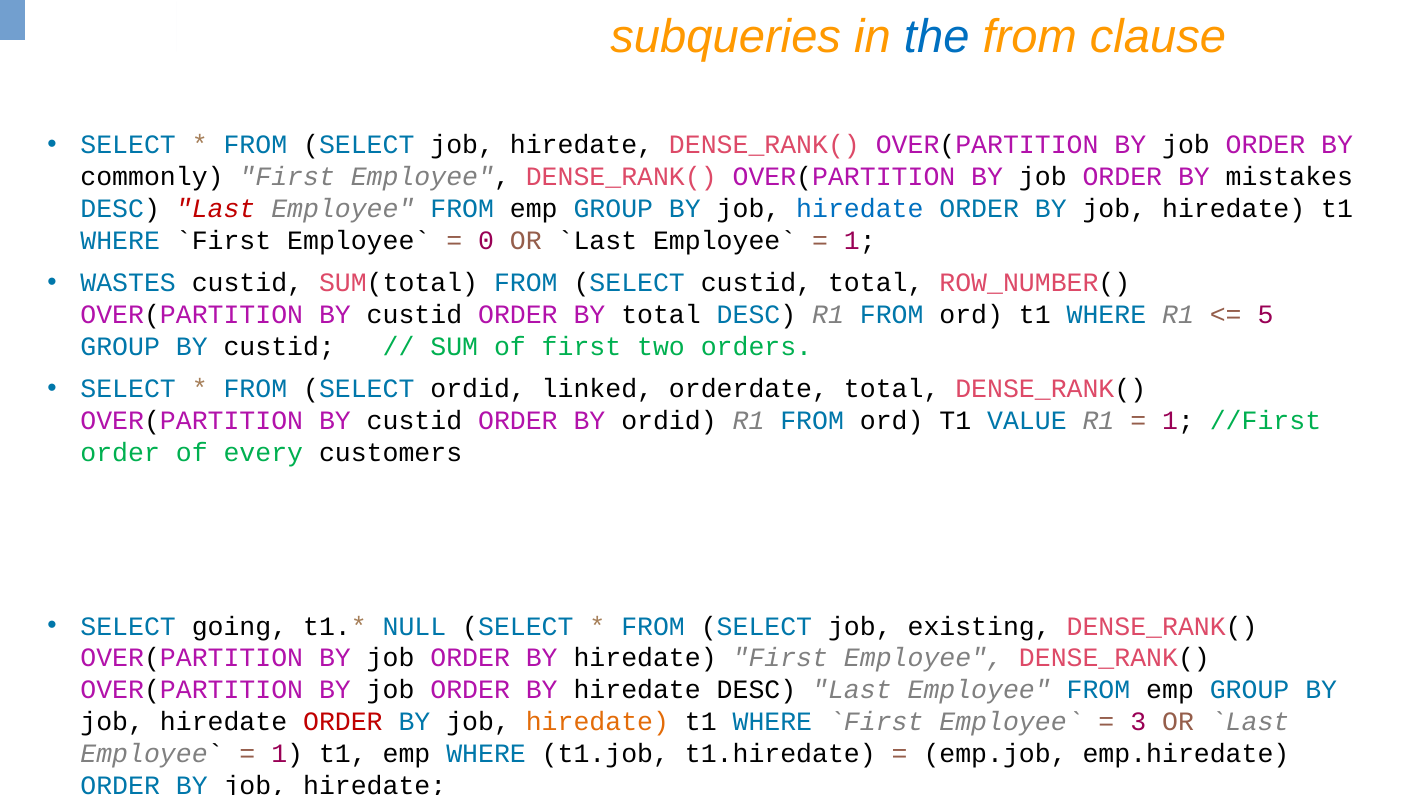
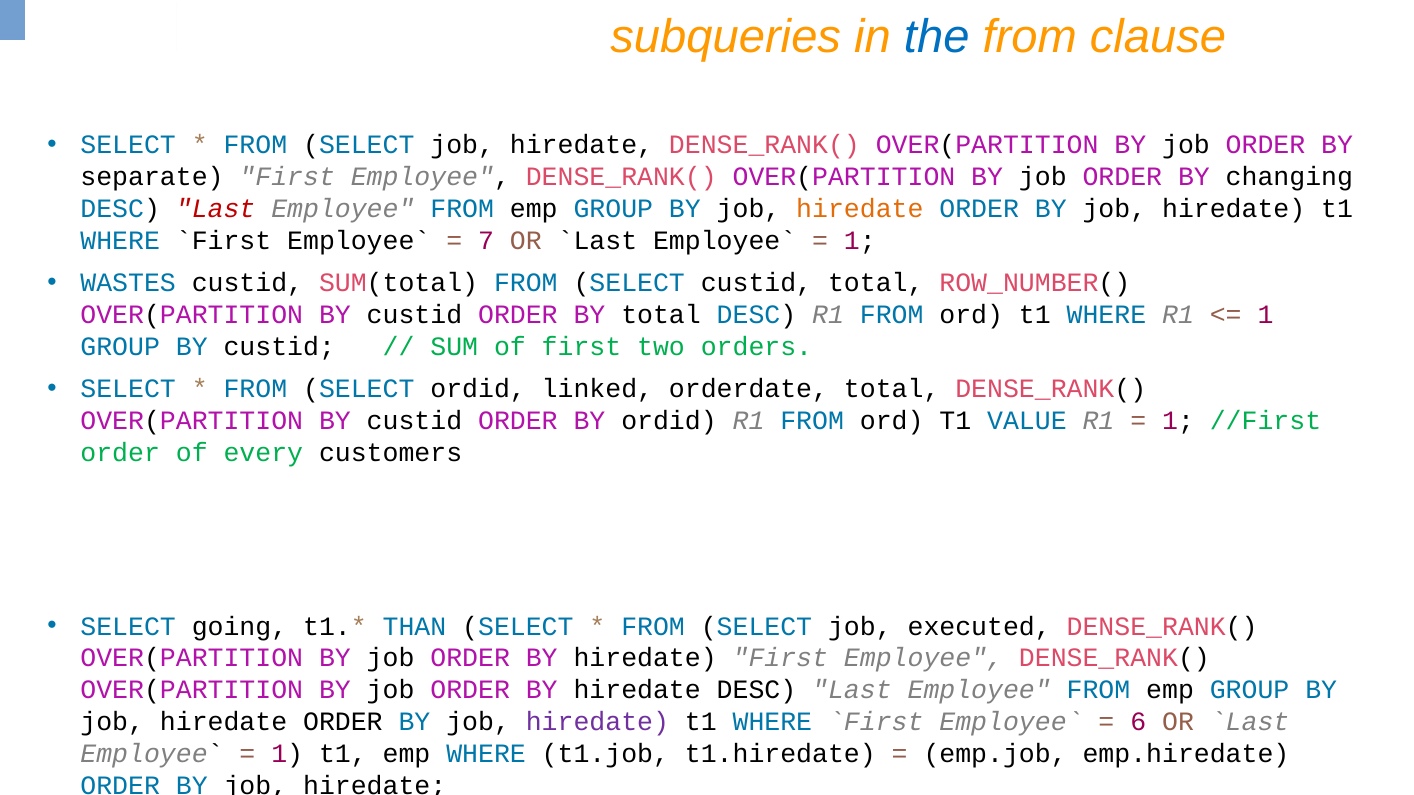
commonly: commonly -> separate
mistakes: mistakes -> changing
hiredate at (860, 209) colour: blue -> orange
0: 0 -> 7
5 at (1266, 315): 5 -> 1
NULL: NULL -> THAN
existing: existing -> executed
ORDER at (343, 722) colour: red -> black
hiredate at (597, 722) colour: orange -> purple
3: 3 -> 6
